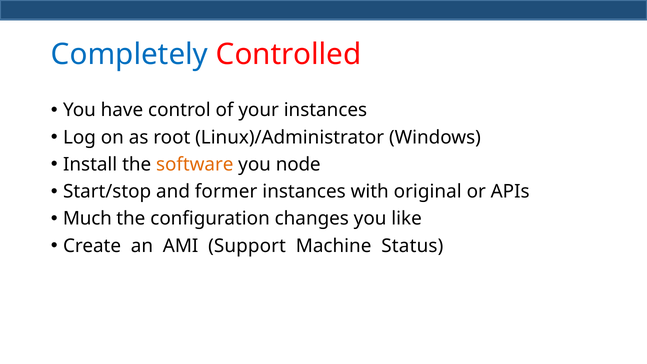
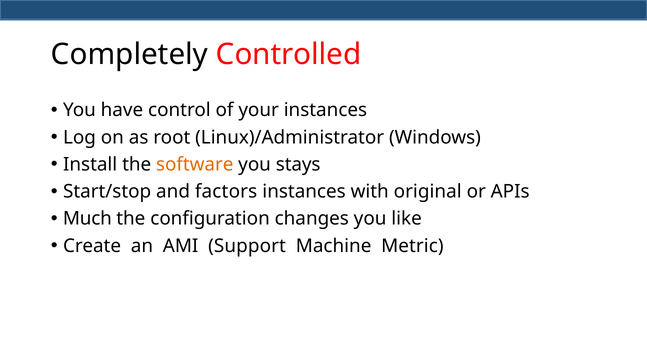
Completely colour: blue -> black
node: node -> stays
former: former -> factors
Status: Status -> Metric
